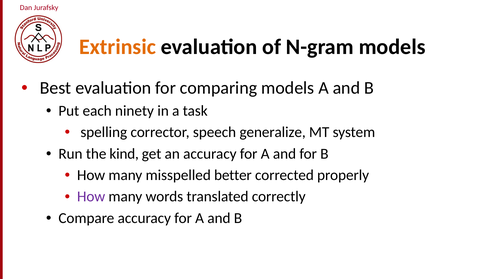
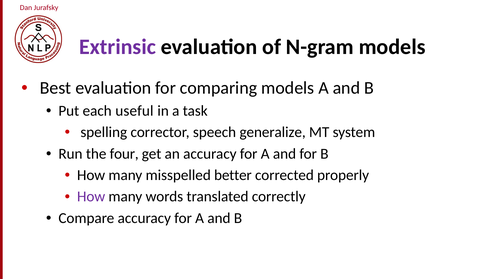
Extrinsic colour: orange -> purple
ninety: ninety -> useful
kind: kind -> four
